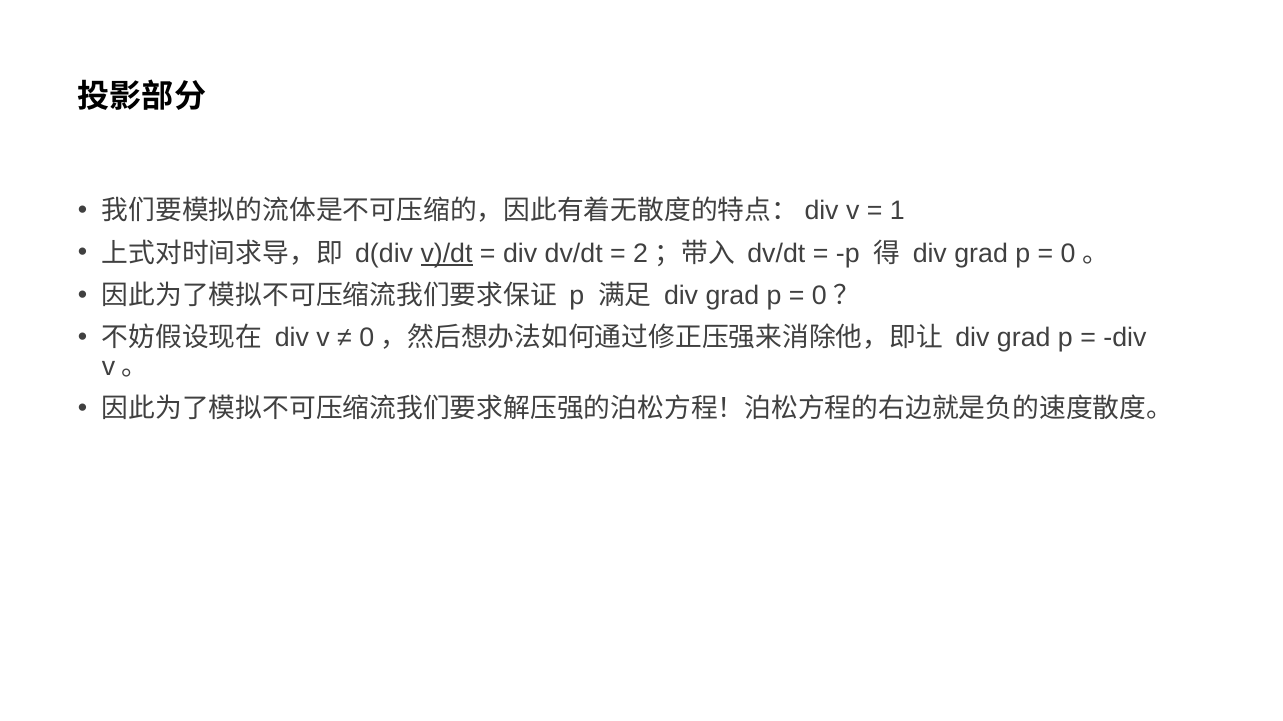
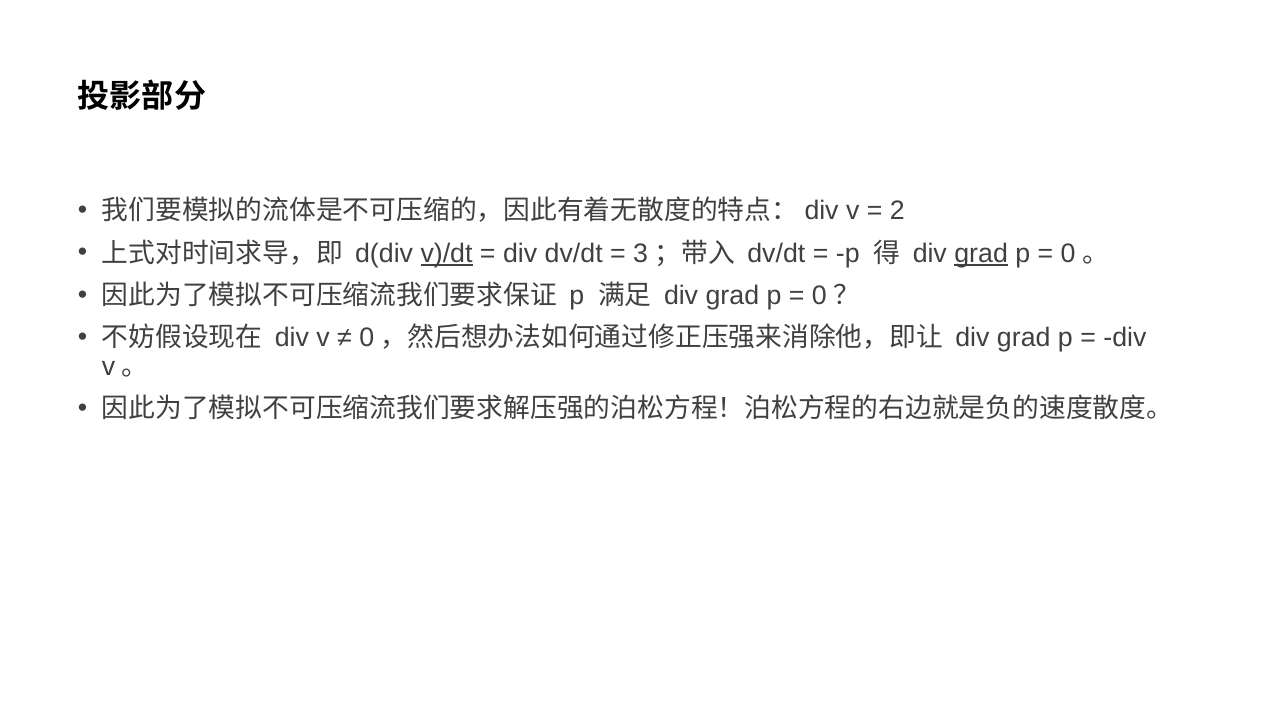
1: 1 -> 2
2: 2 -> 3
grad at (981, 254) underline: none -> present
